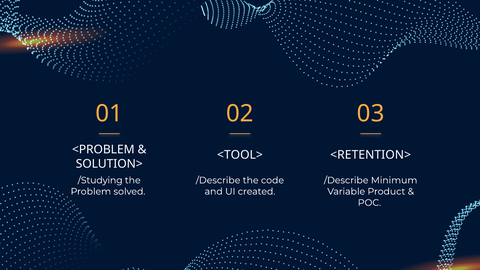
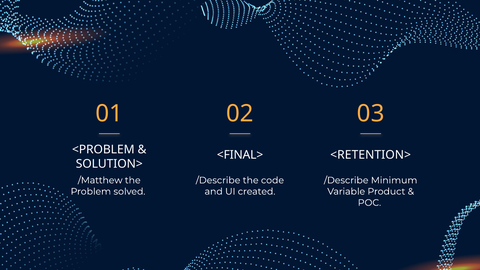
<TOOL>: <TOOL> -> <FINAL>
/Studying: /Studying -> /Matthew
